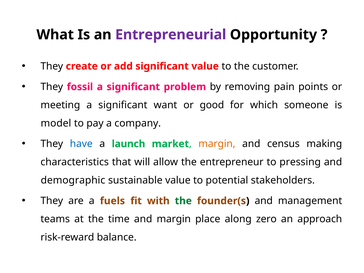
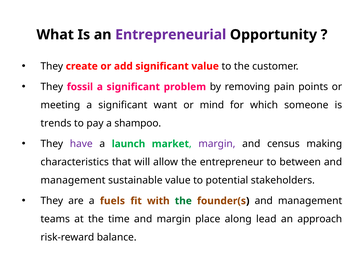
good: good -> mind
model: model -> trends
company: company -> shampoo
have colour: blue -> purple
margin at (217, 144) colour: orange -> purple
pressing: pressing -> between
demographic at (73, 180): demographic -> management
zero: zero -> lead
